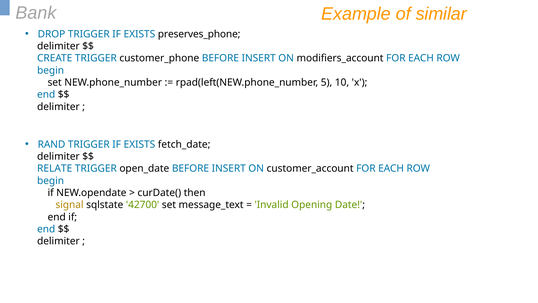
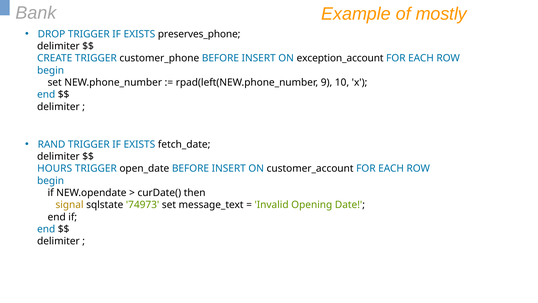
similar: similar -> mostly
modifiers_account: modifiers_account -> exception_account
5: 5 -> 9
RELATE: RELATE -> HOURS
42700: 42700 -> 74973
